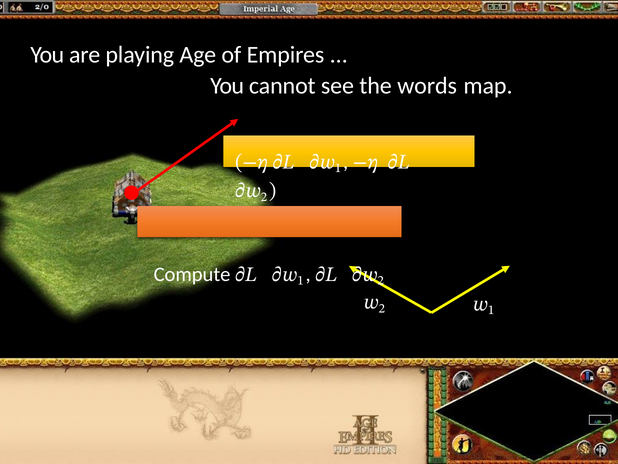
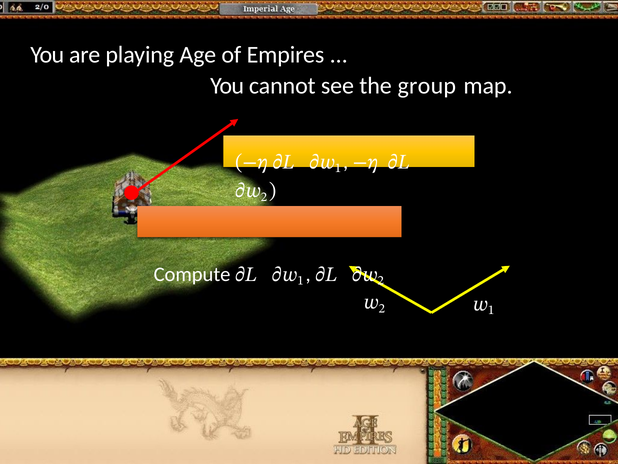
words: words -> group
